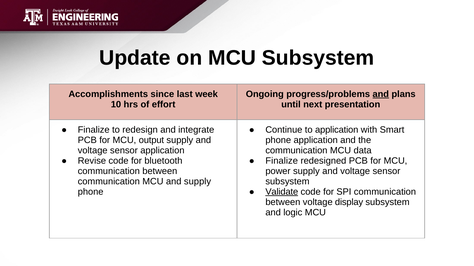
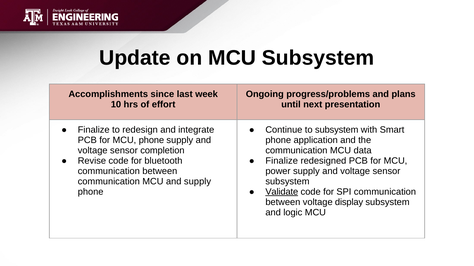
and at (381, 94) underline: present -> none
to application: application -> subsystem
MCU output: output -> phone
sensor application: application -> completion
